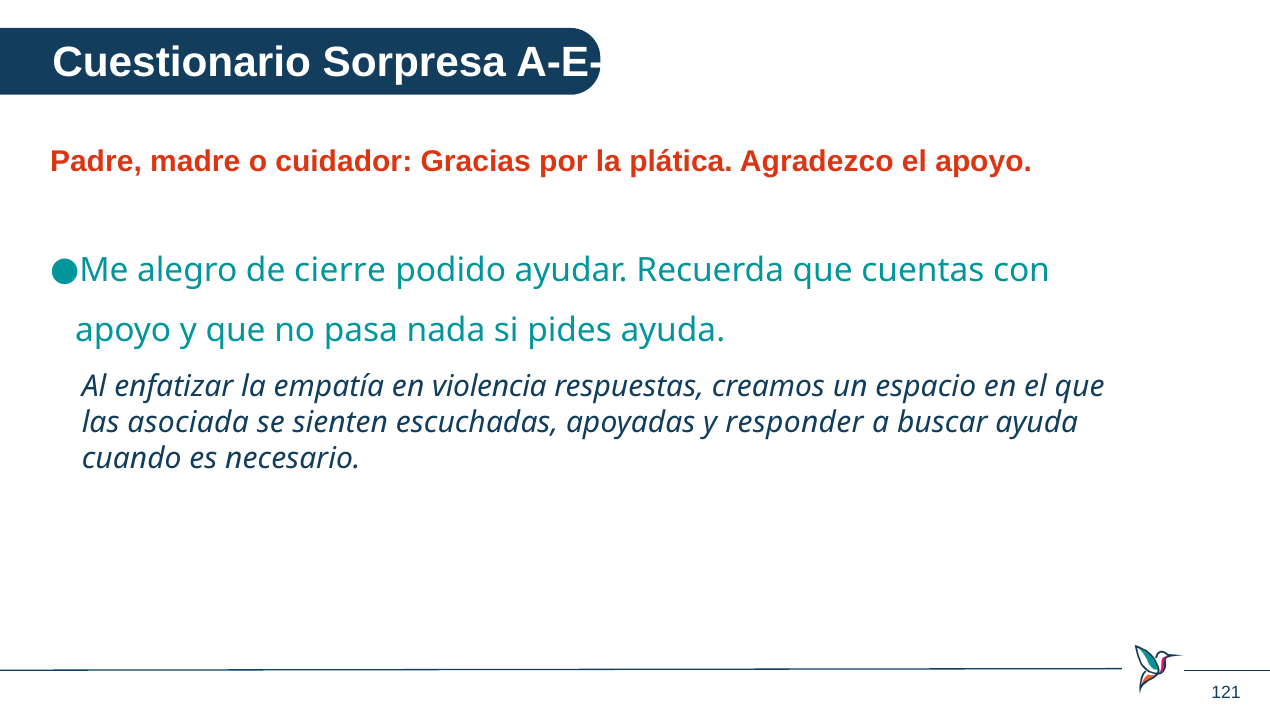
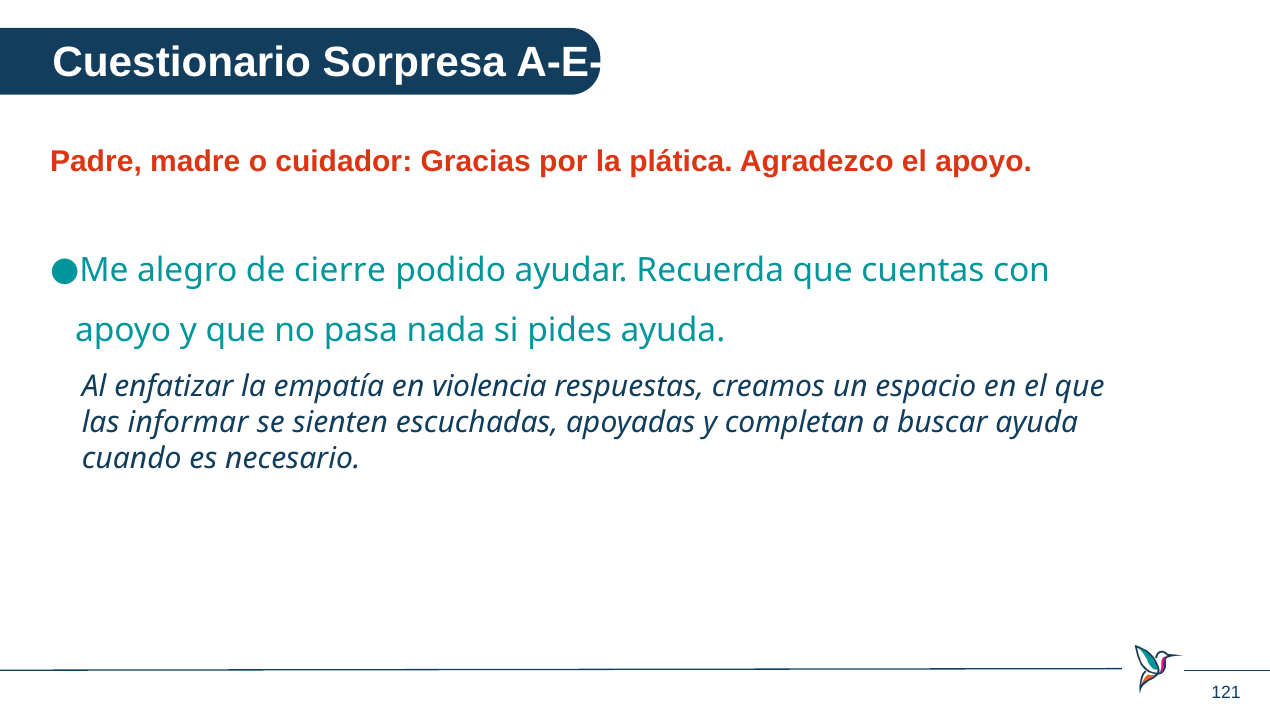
asociada: asociada -> informar
responder: responder -> completan
